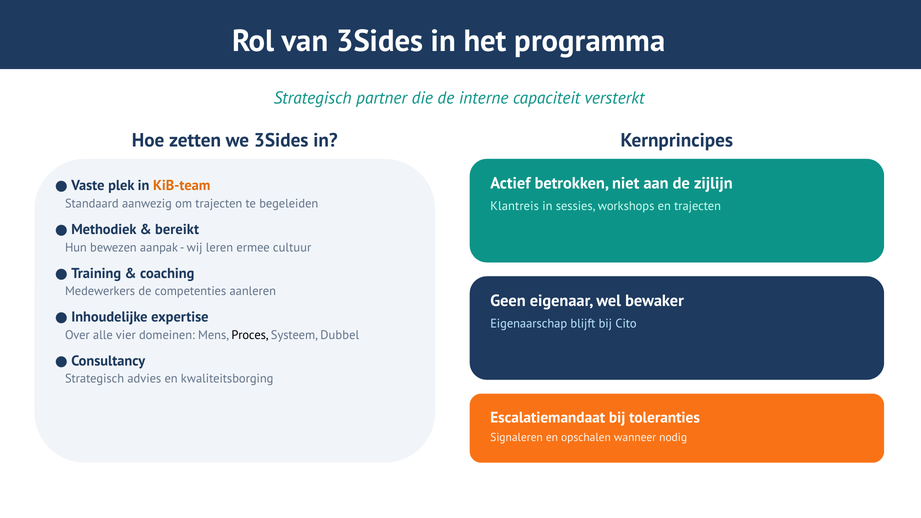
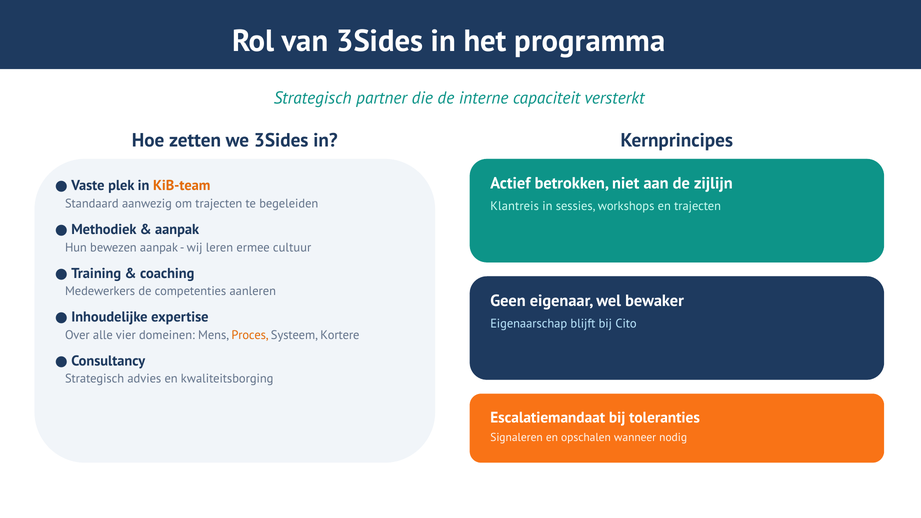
bereikt at (177, 230): bereikt -> aanpak
Proces colour: black -> orange
Dubbel: Dubbel -> Kortere
